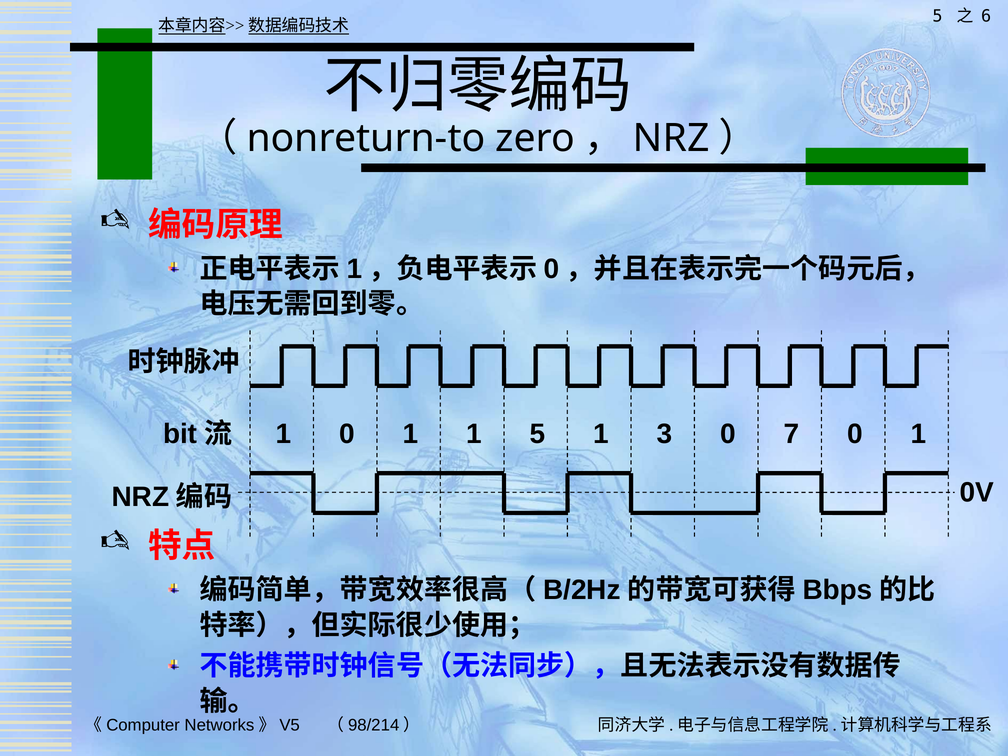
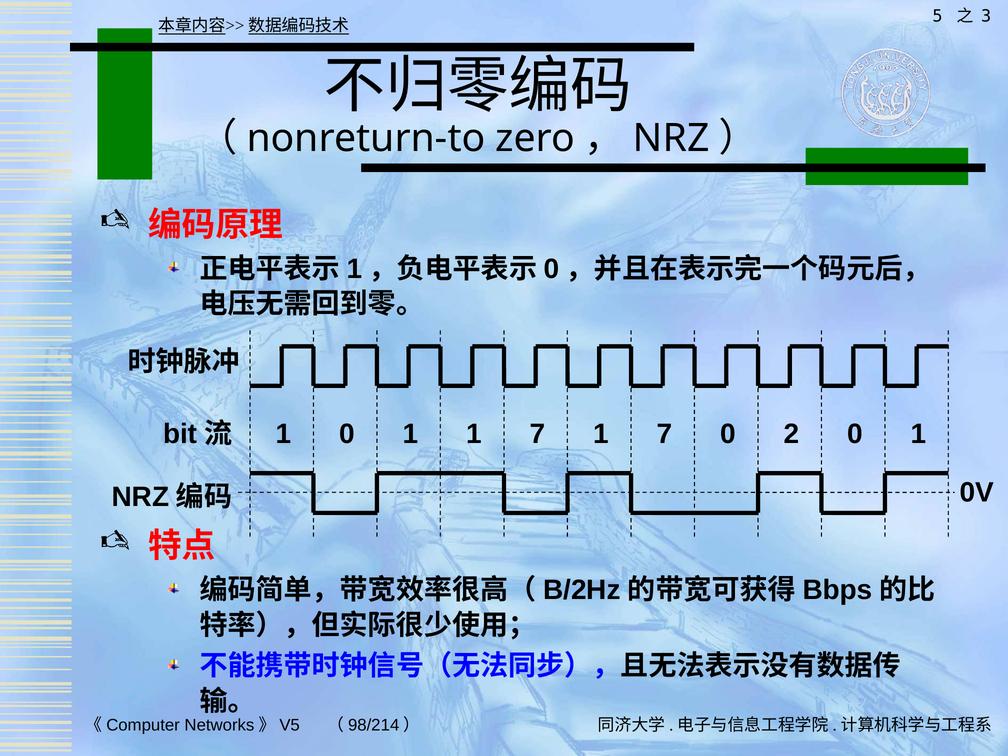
6: 6 -> 3
1 1 5: 5 -> 7
3 at (664, 434): 3 -> 7
7: 7 -> 2
